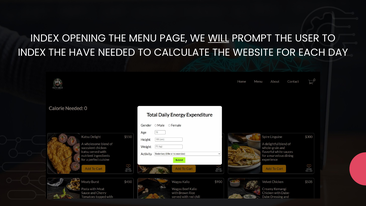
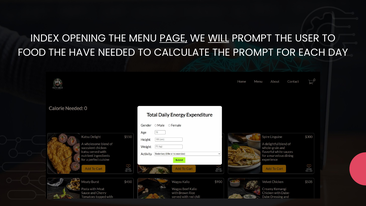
PAGE underline: none -> present
INDEX at (32, 52): INDEX -> FOOD
THE WEBSITE: WEBSITE -> PROMPT
